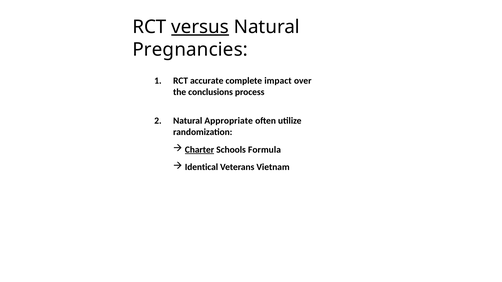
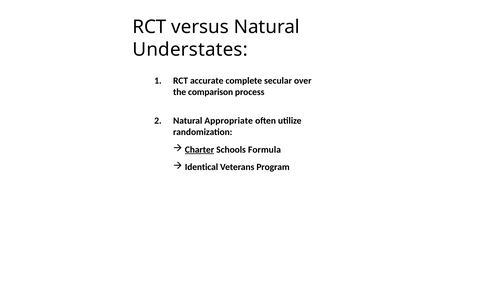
versus underline: present -> none
Pregnancies: Pregnancies -> Understates
impact: impact -> secular
conclusions: conclusions -> comparison
Vietnam: Vietnam -> Program
